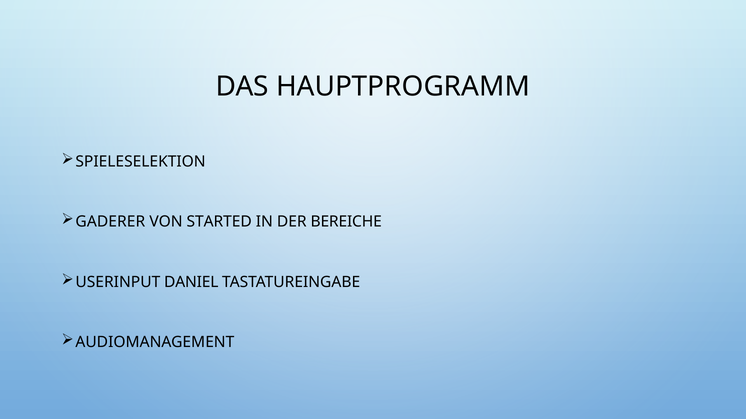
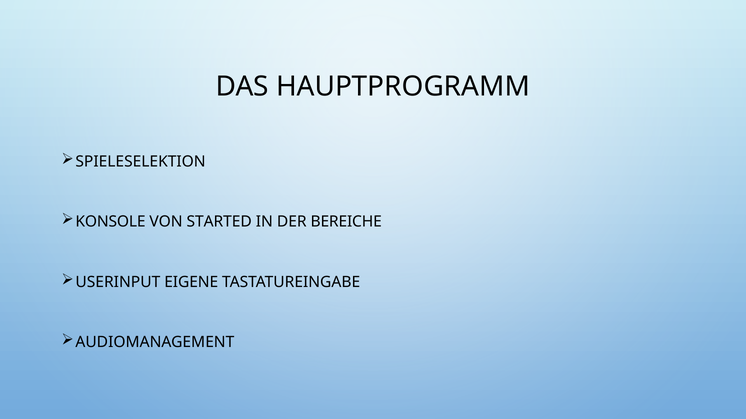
GADERER: GADERER -> KONSOLE
DANIEL: DANIEL -> EIGENE
